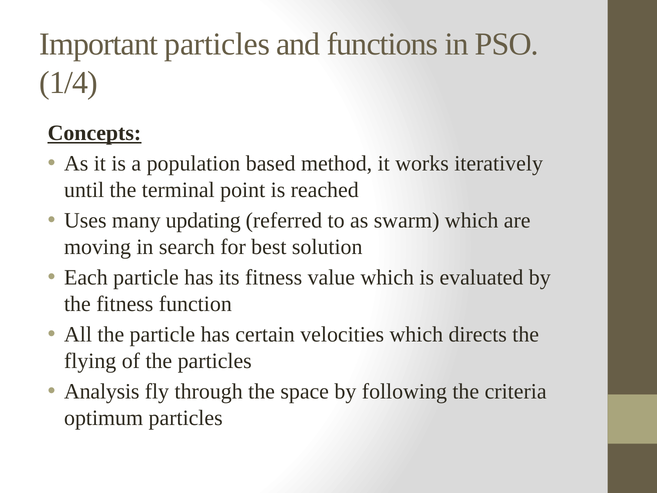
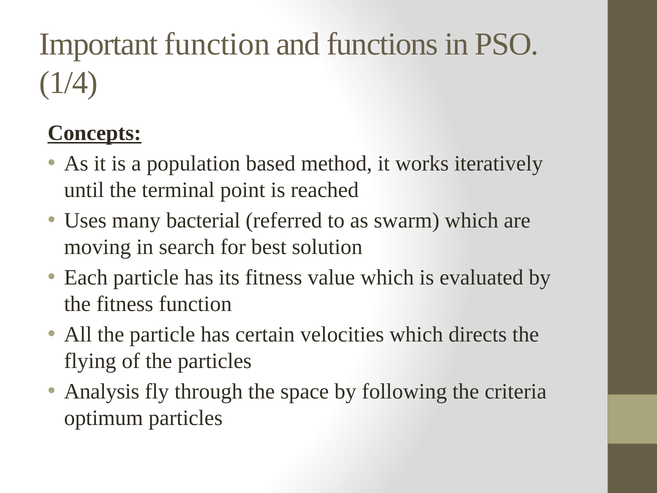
Important particles: particles -> function
updating: updating -> bacterial
